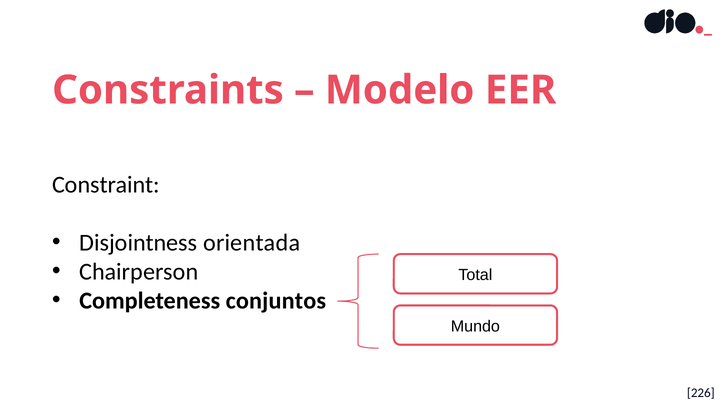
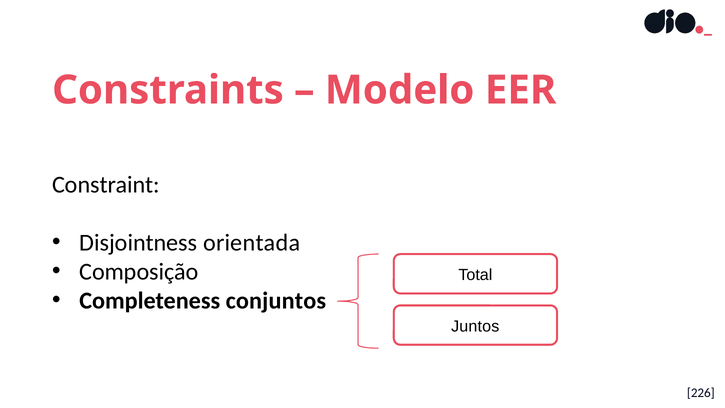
Chairperson: Chairperson -> Composição
Mundo: Mundo -> Juntos
